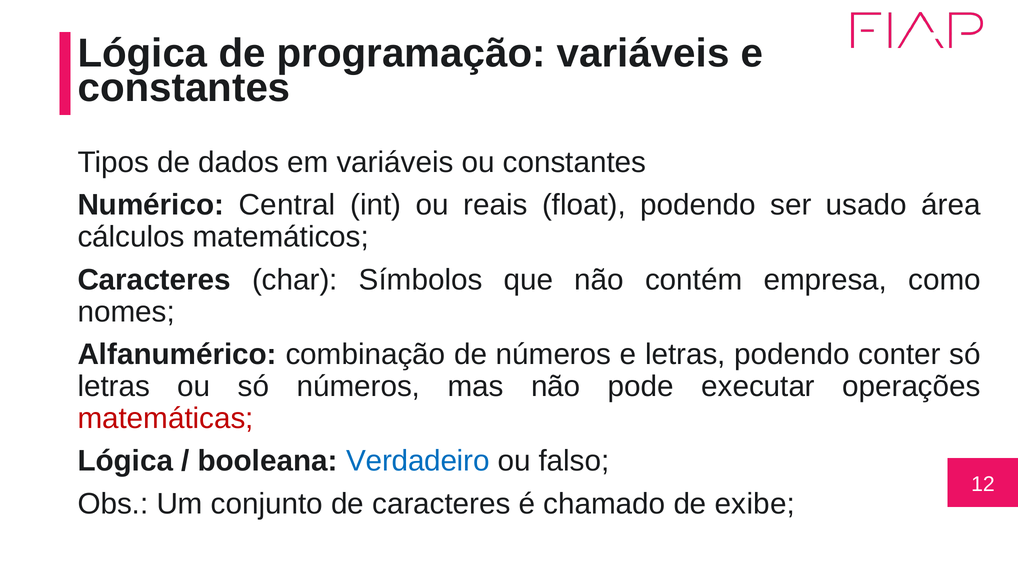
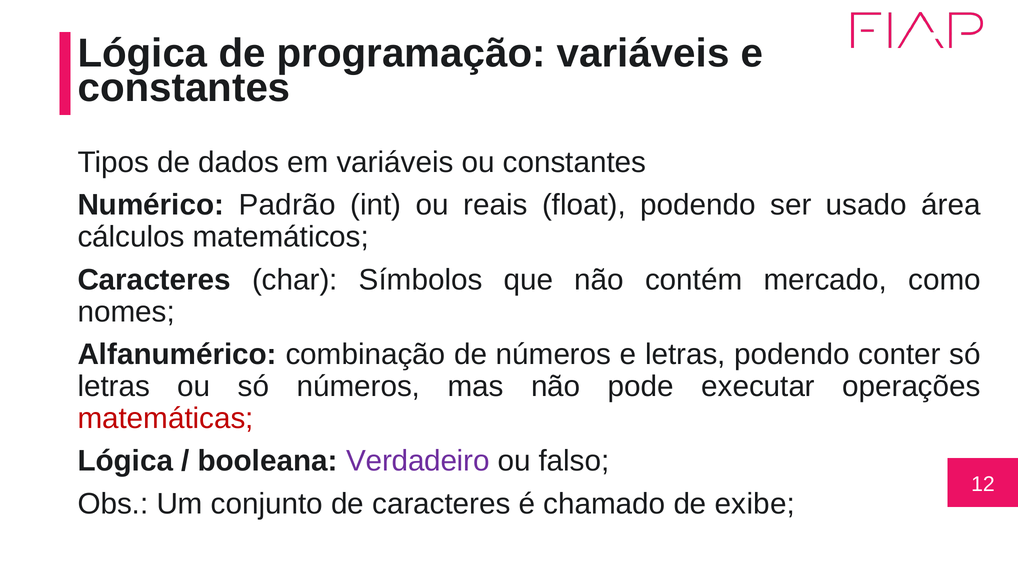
Central: Central -> Padrão
empresa: empresa -> mercado
Verdadeiro colour: blue -> purple
